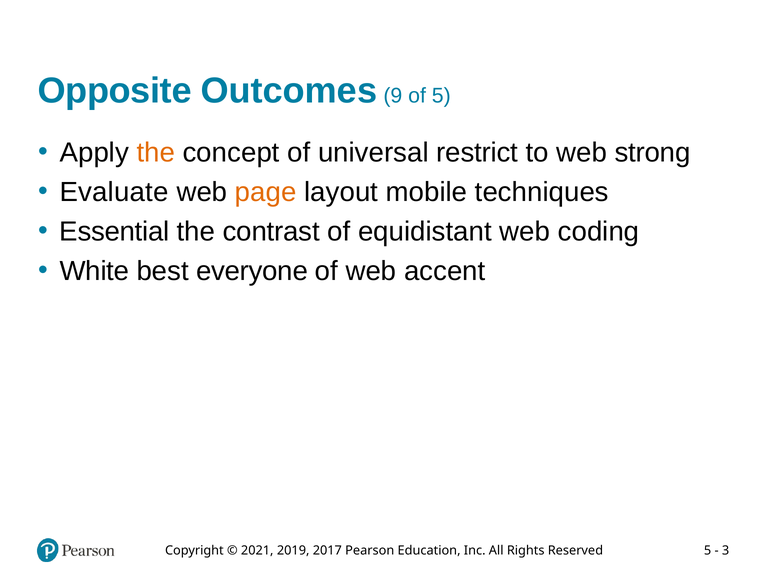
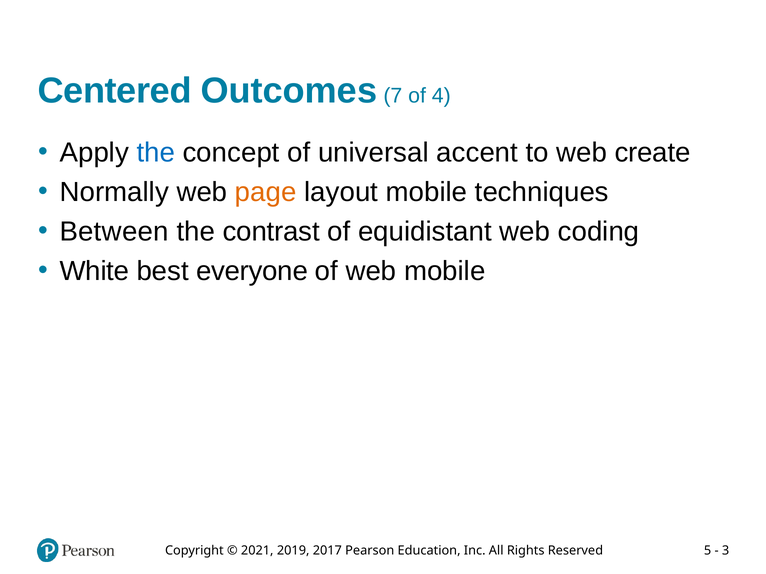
Opposite: Opposite -> Centered
9: 9 -> 7
of 5: 5 -> 4
the at (156, 153) colour: orange -> blue
restrict: restrict -> accent
strong: strong -> create
Evaluate: Evaluate -> Normally
Essential: Essential -> Between
web accent: accent -> mobile
